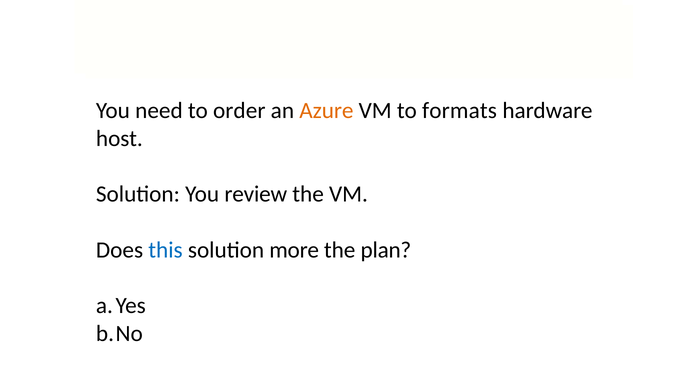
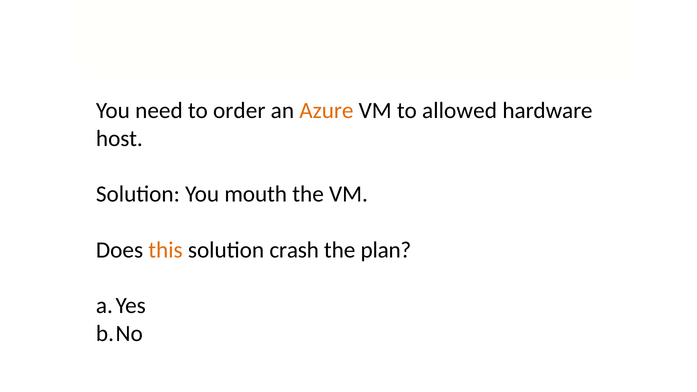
formats: formats -> allowed
review: review -> mouth
this colour: blue -> orange
more: more -> crash
